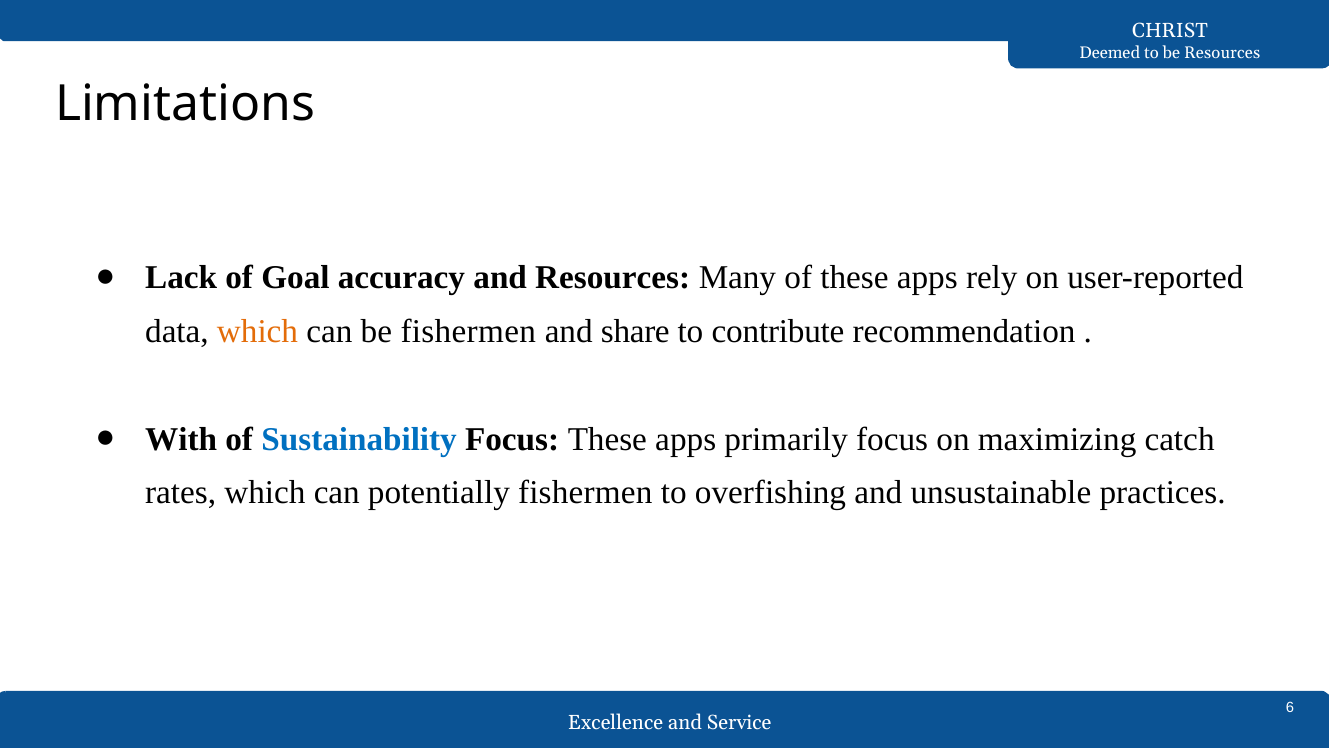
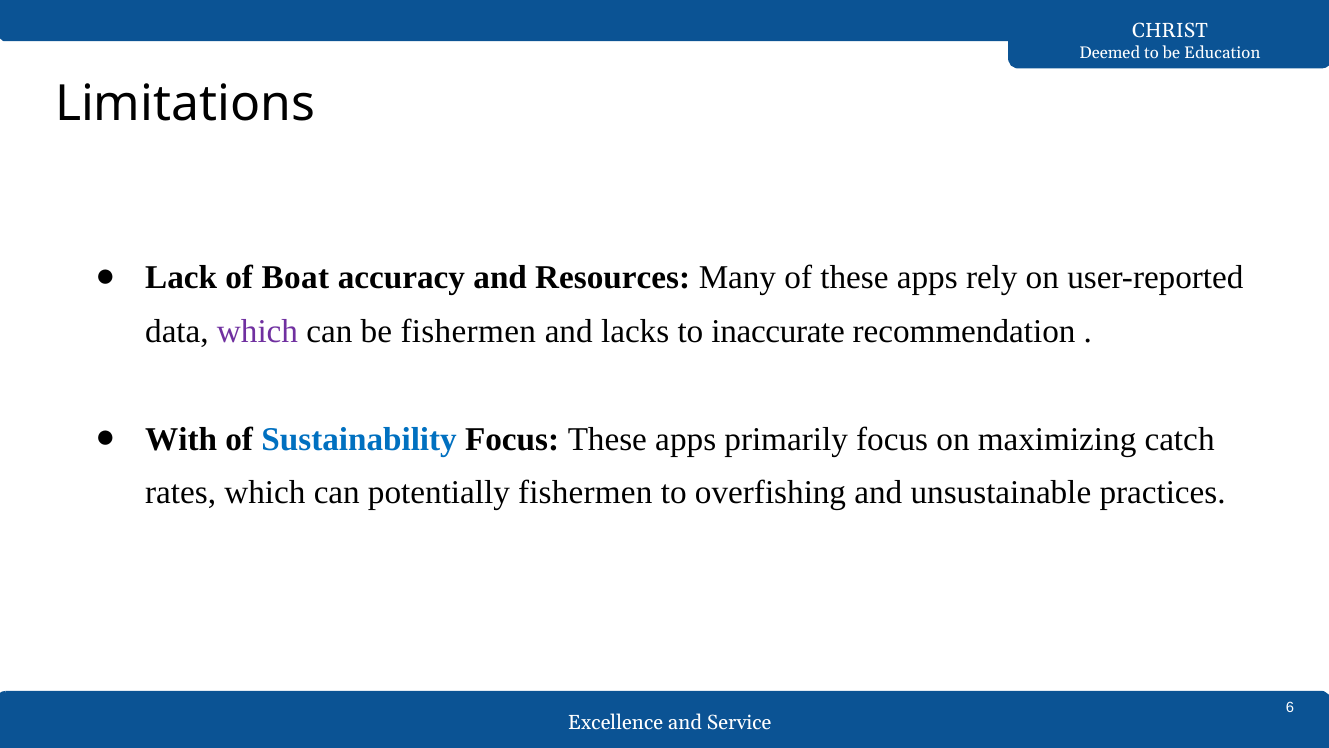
be Resources: Resources -> Education
Goal: Goal -> Boat
which at (257, 331) colour: orange -> purple
share: share -> lacks
contribute: contribute -> inaccurate
